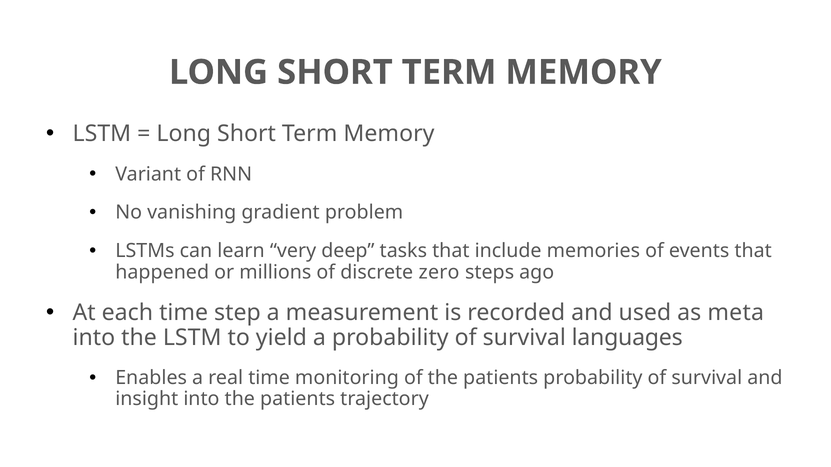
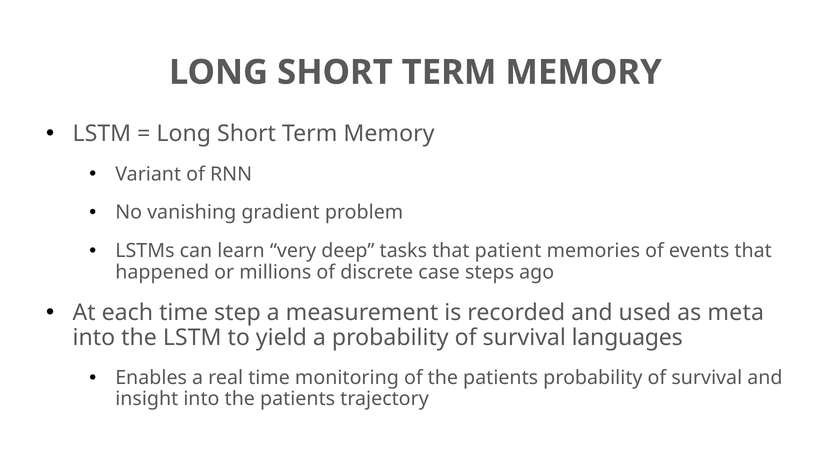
include: include -> patient
zero: zero -> case
